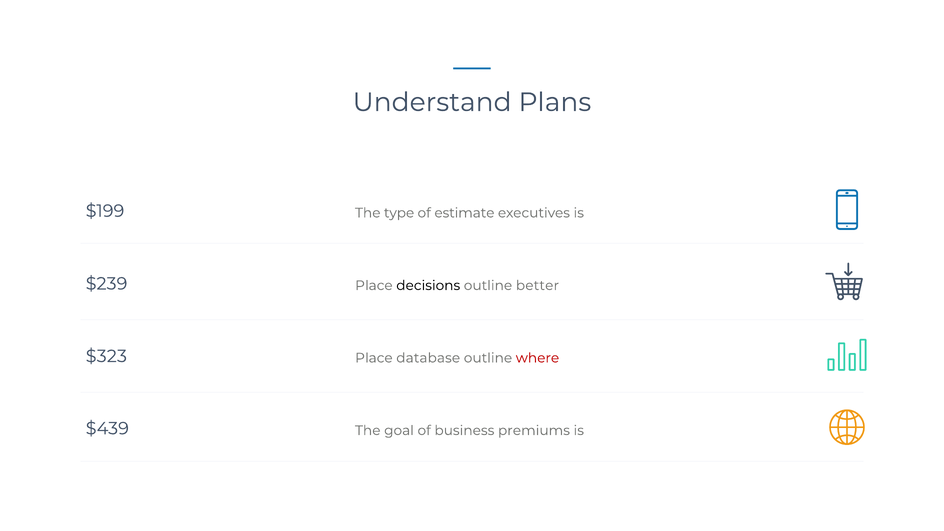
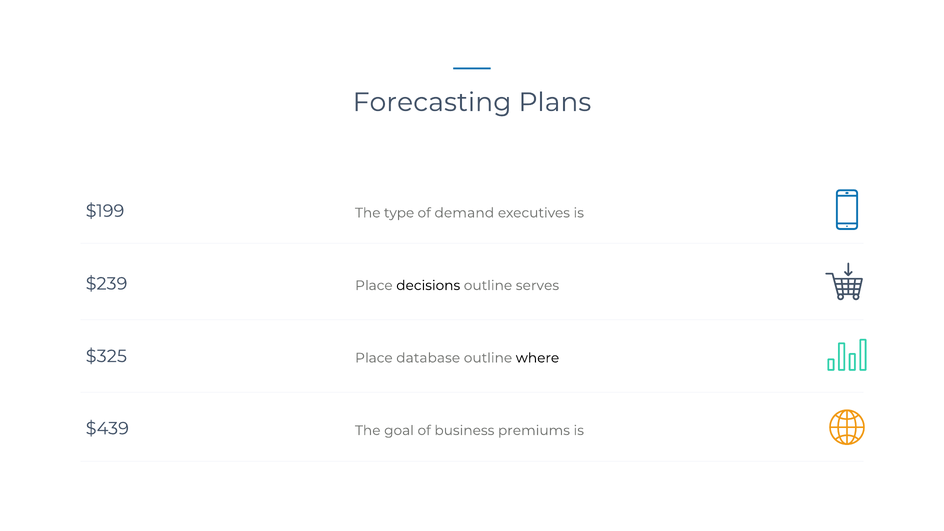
Understand: Understand -> Forecasting
estimate: estimate -> demand
better: better -> serves
$323: $323 -> $325
where colour: red -> black
